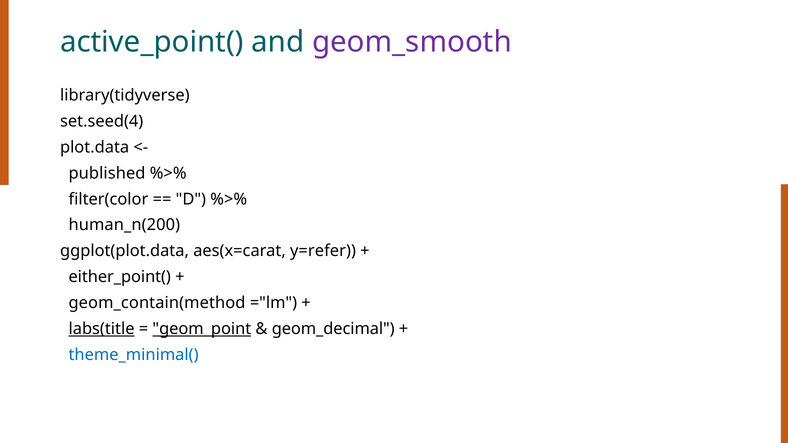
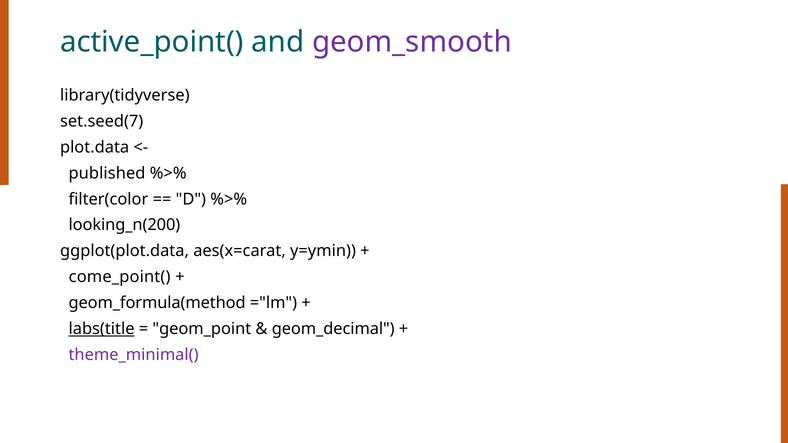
set.seed(4: set.seed(4 -> set.seed(7
human_n(200: human_n(200 -> looking_n(200
y=refer: y=refer -> y=ymin
either_point(: either_point( -> come_point(
geom_contain(method: geom_contain(method -> geom_formula(method
geom_point underline: present -> none
theme_minimal( colour: blue -> purple
